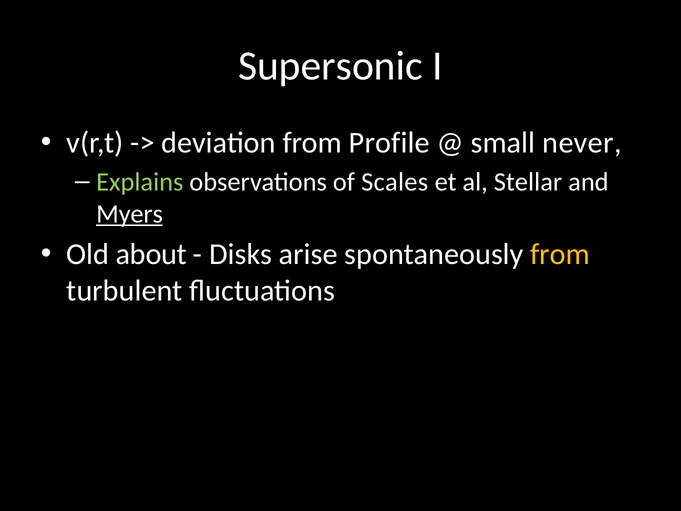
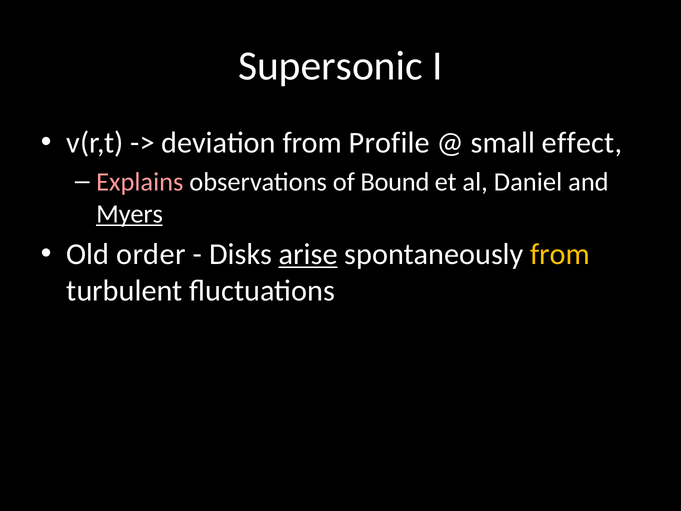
never: never -> effect
Explains colour: light green -> pink
Scales: Scales -> Bound
Stellar: Stellar -> Daniel
about: about -> order
arise underline: none -> present
